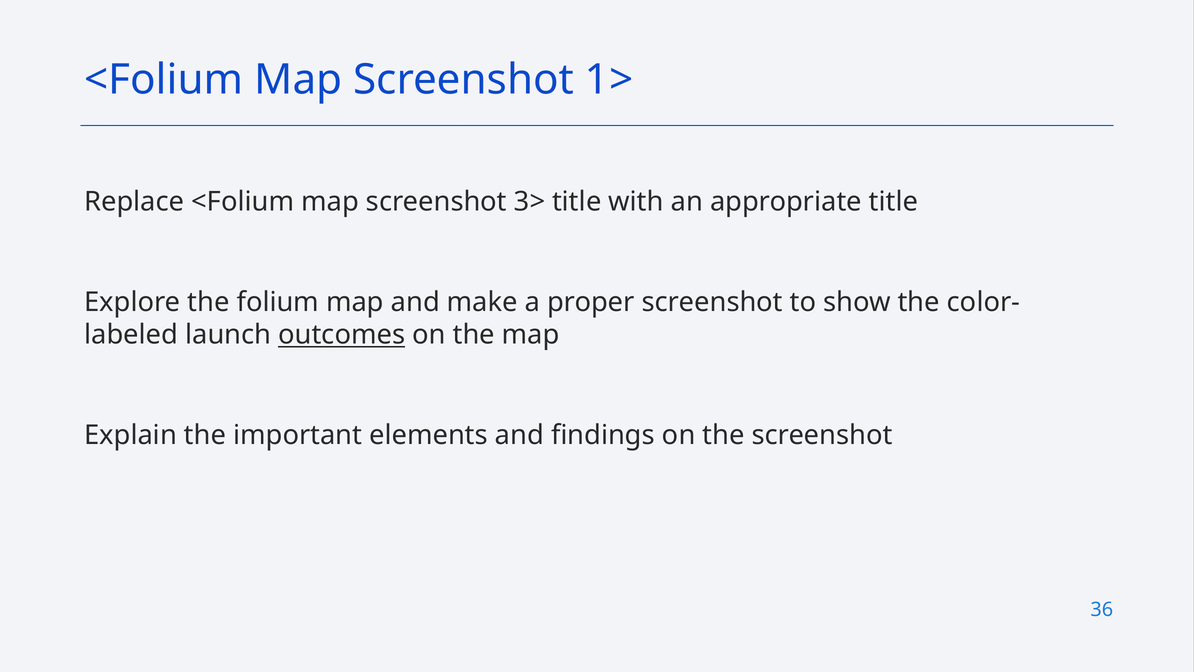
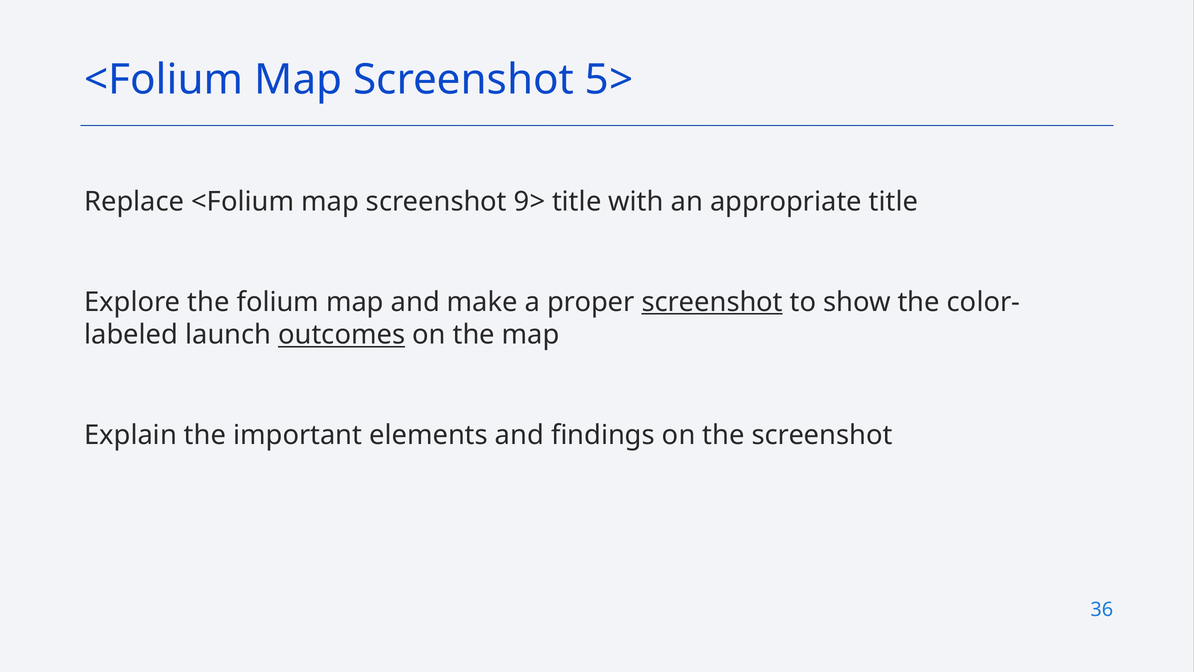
1>: 1> -> 5>
3>: 3> -> 9>
screenshot at (712, 302) underline: none -> present
